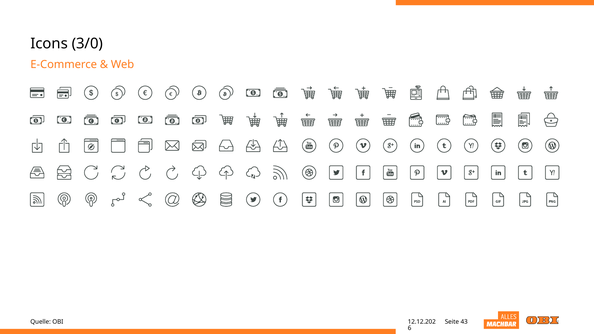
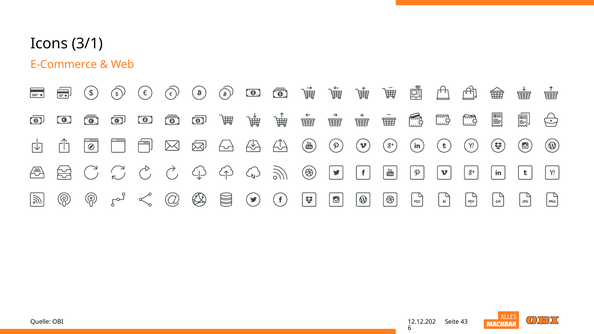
3/0: 3/0 -> 3/1
